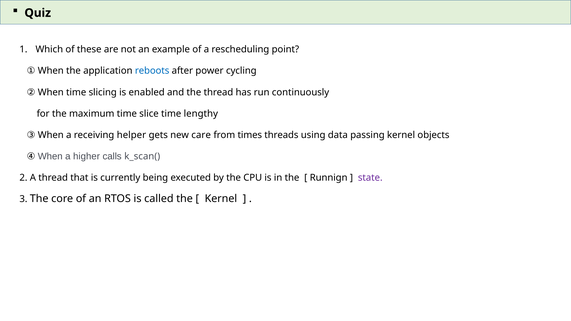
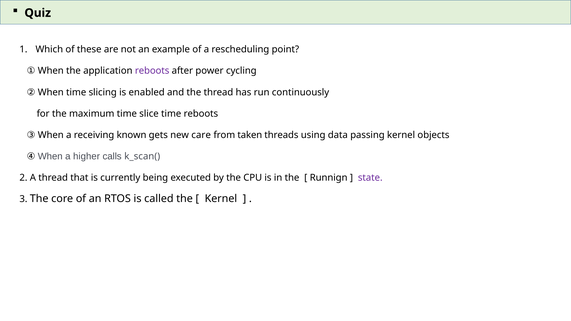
reboots at (152, 71) colour: blue -> purple
time lengthy: lengthy -> reboots
helper: helper -> known
times: times -> taken
